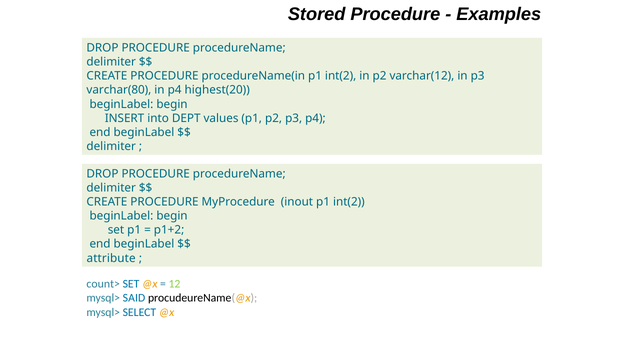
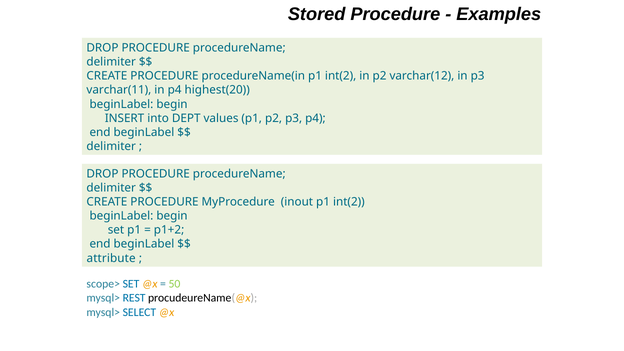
varchar(80: varchar(80 -> varchar(11
count>: count> -> scope>
12: 12 -> 50
SAID: SAID -> REST
